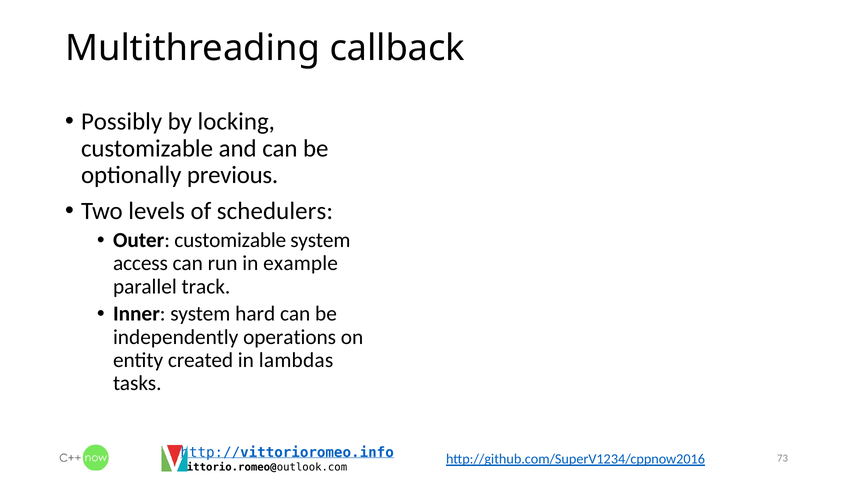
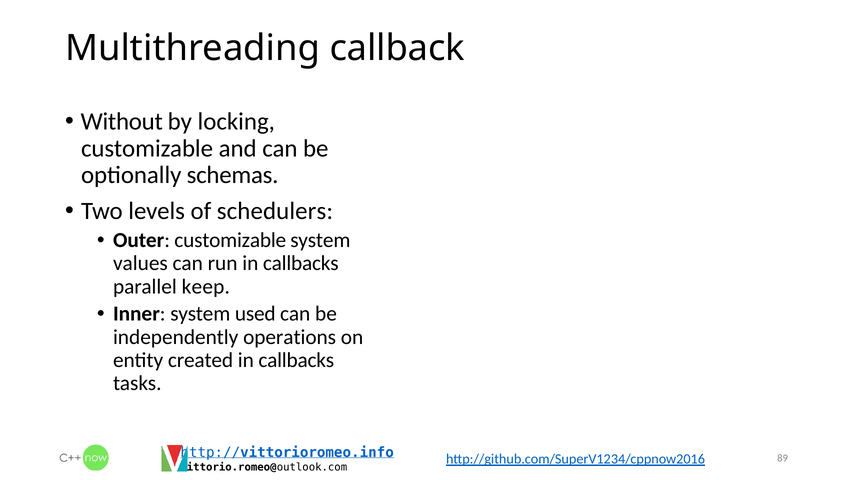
Possibly: Possibly -> Without
previous: previous -> schemas
access: access -> values
run in example: example -> callbacks
track: track -> keep
hard: hard -> used
lambdas at (296, 360): lambdas -> callbacks
73: 73 -> 89
